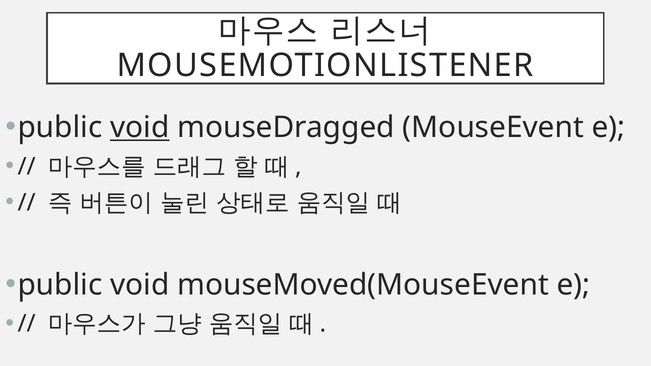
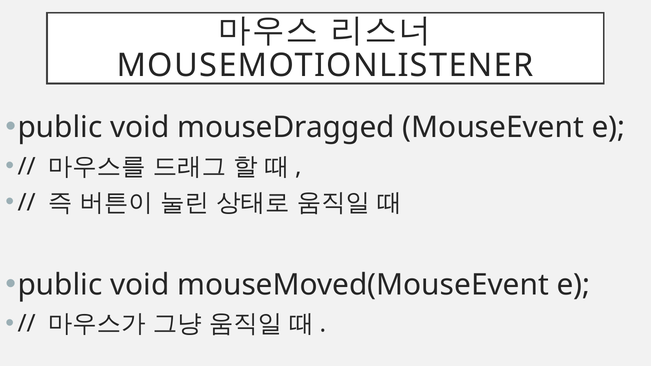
void at (140, 128) underline: present -> none
